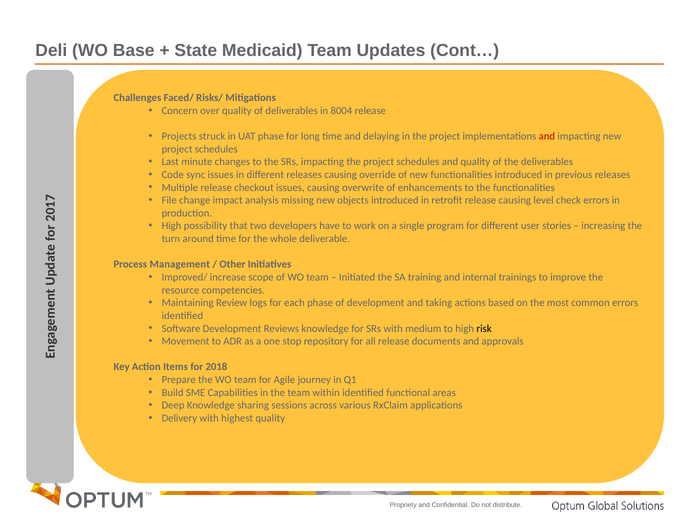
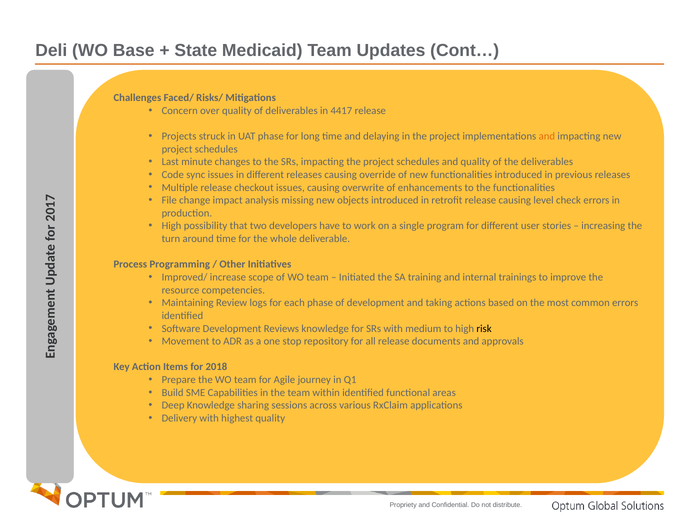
8004: 8004 -> 4417
and at (547, 136) colour: red -> orange
Management: Management -> Programming
